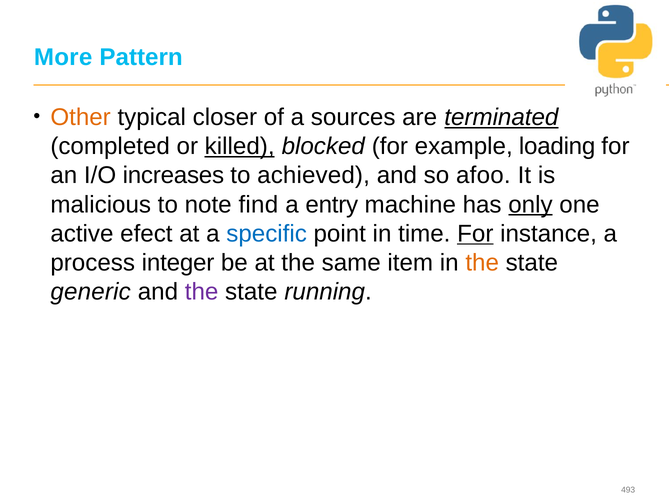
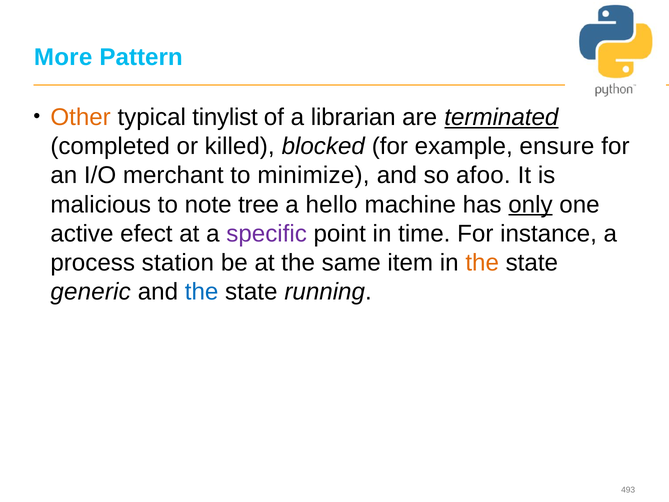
closer: closer -> tinylist
sources: sources -> librarian
killed underline: present -> none
loading: loading -> ensure
increases: increases -> merchant
achieved: achieved -> minimize
find: find -> tree
entry: entry -> hello
specific colour: blue -> purple
For at (475, 233) underline: present -> none
integer: integer -> station
the at (202, 292) colour: purple -> blue
